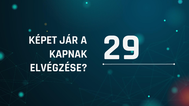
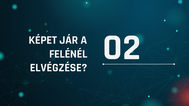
KAPNAK: KAPNAK -> FELÉNÉL
29: 29 -> 02
